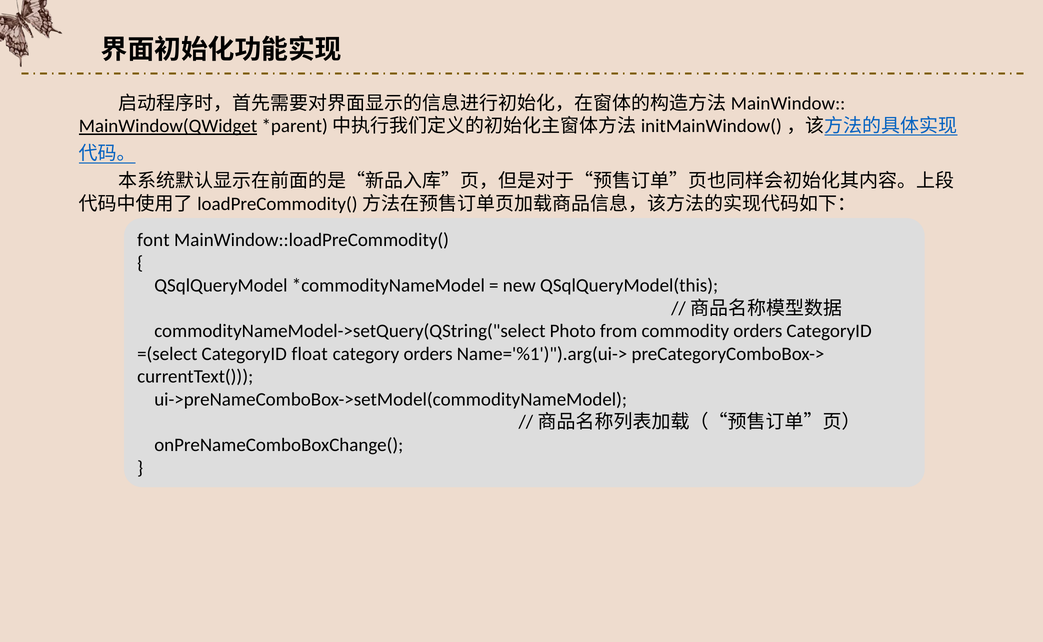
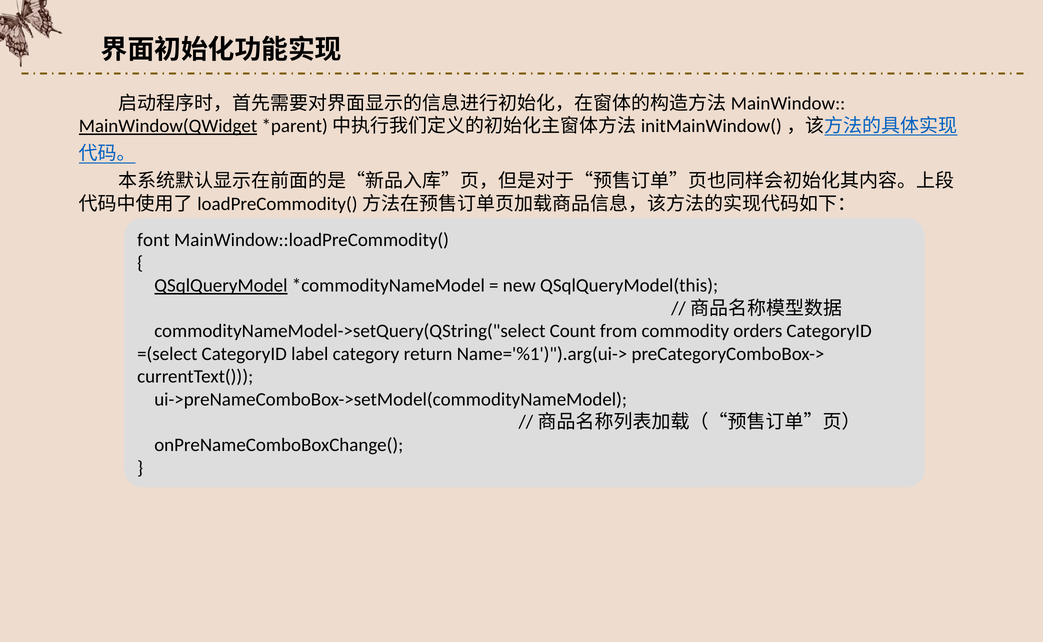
QSqlQueryModel underline: none -> present
Photo: Photo -> Count
float: float -> label
category orders: orders -> return
